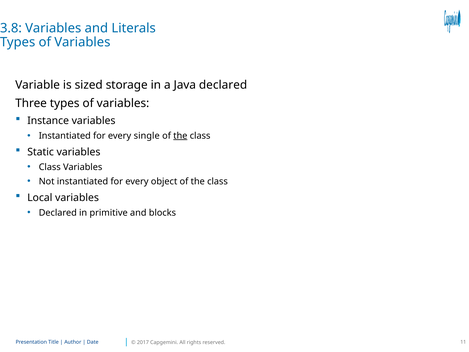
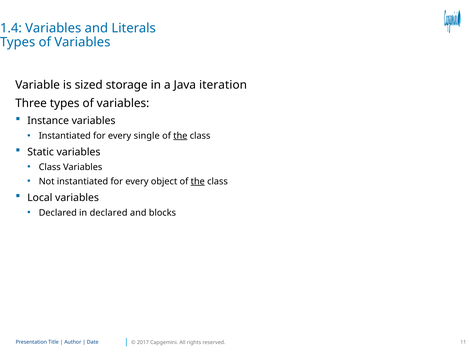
3.8: 3.8 -> 1.4
Java declared: declared -> iteration
the at (198, 181) underline: none -> present
in primitive: primitive -> declared
